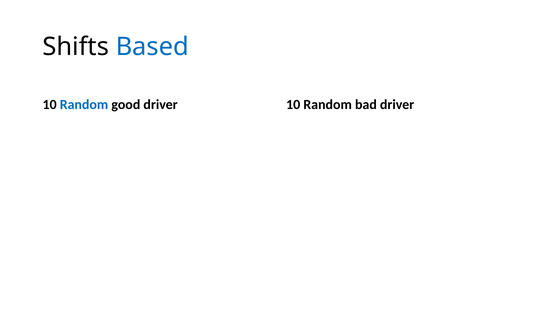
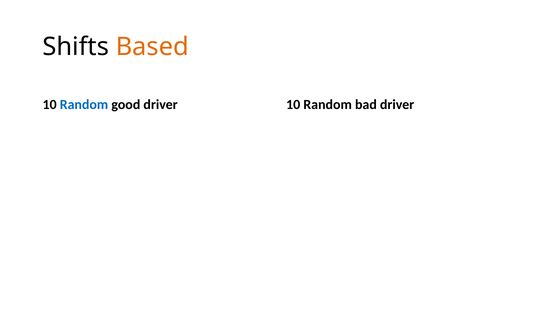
Based colour: blue -> orange
